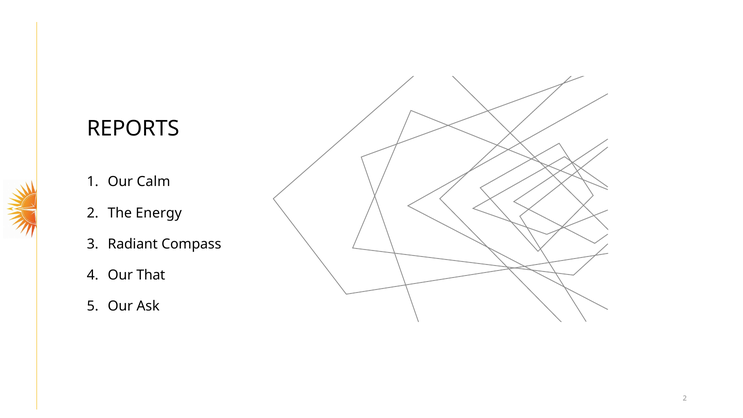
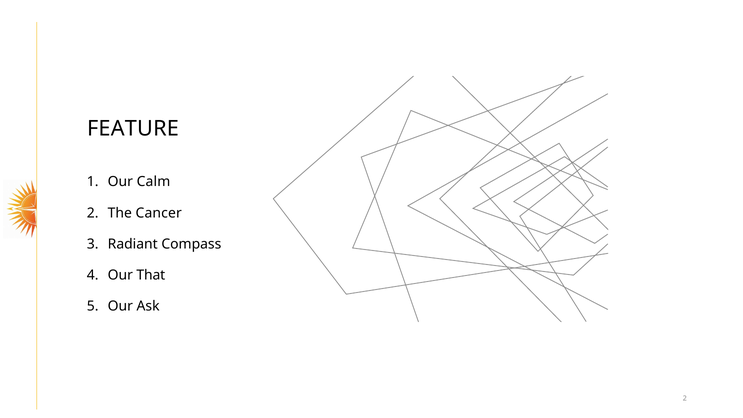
REPORTS: REPORTS -> FEATURE
Energy: Energy -> Cancer
